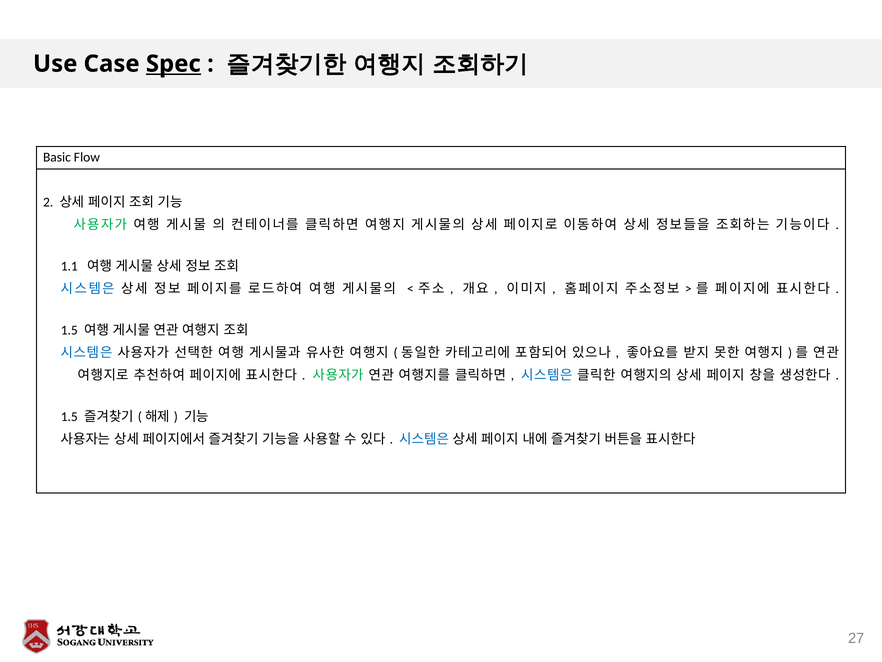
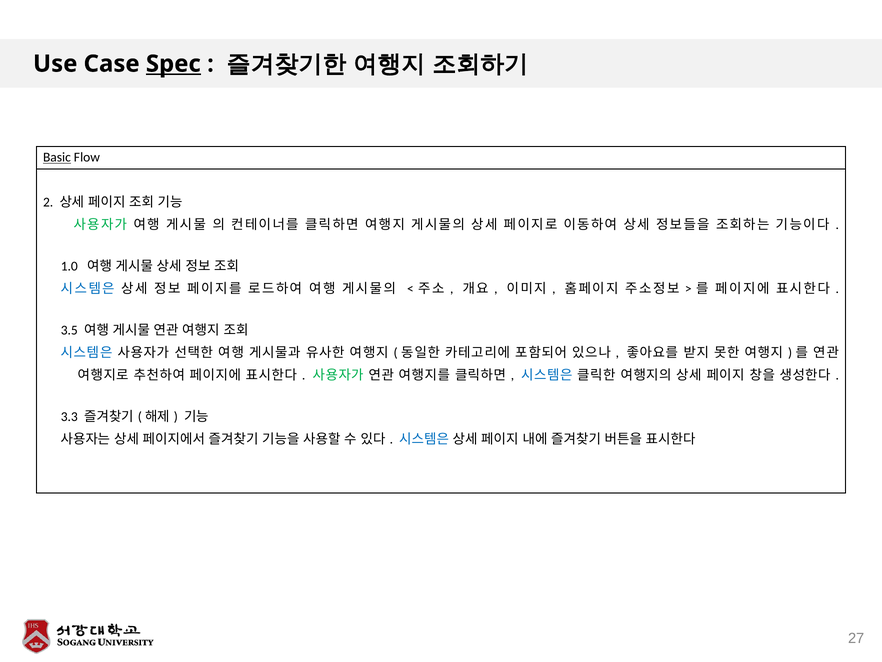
Basic underline: none -> present
1.1: 1.1 -> 1.0
1.5 at (69, 330): 1.5 -> 3.5
1.5 at (69, 417): 1.5 -> 3.3
